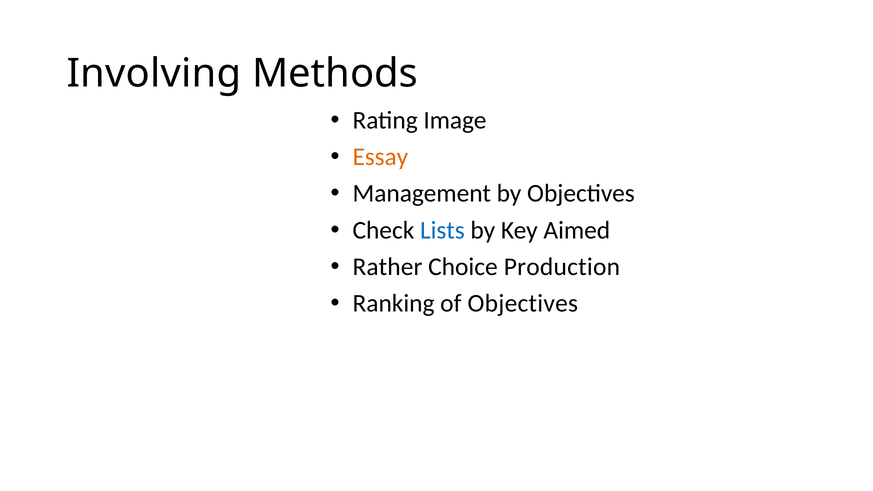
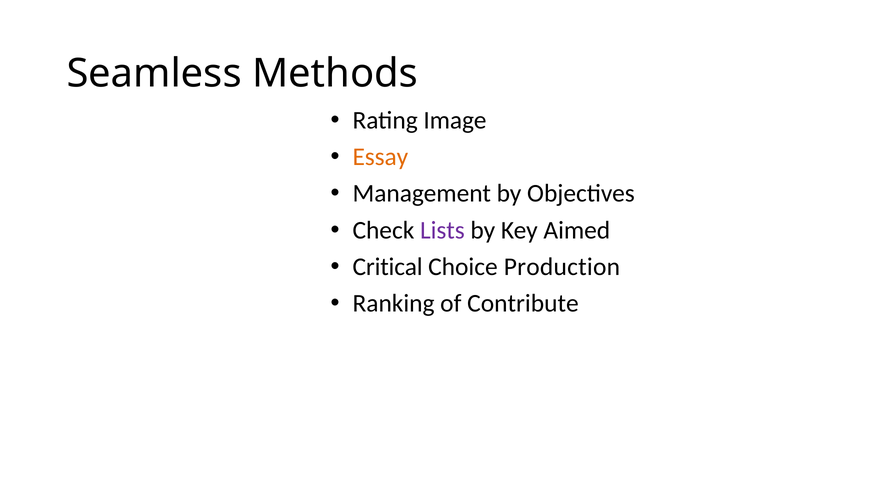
Involving: Involving -> Seamless
Lists colour: blue -> purple
Rather: Rather -> Critical
of Objectives: Objectives -> Contribute
